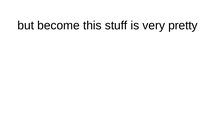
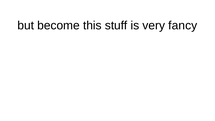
pretty: pretty -> fancy
